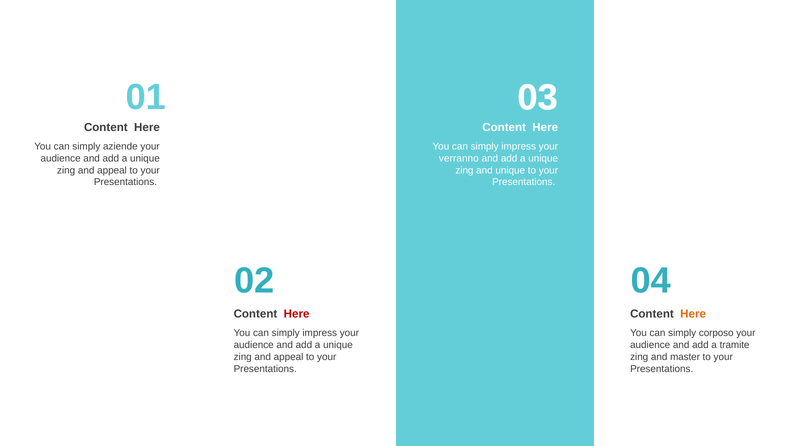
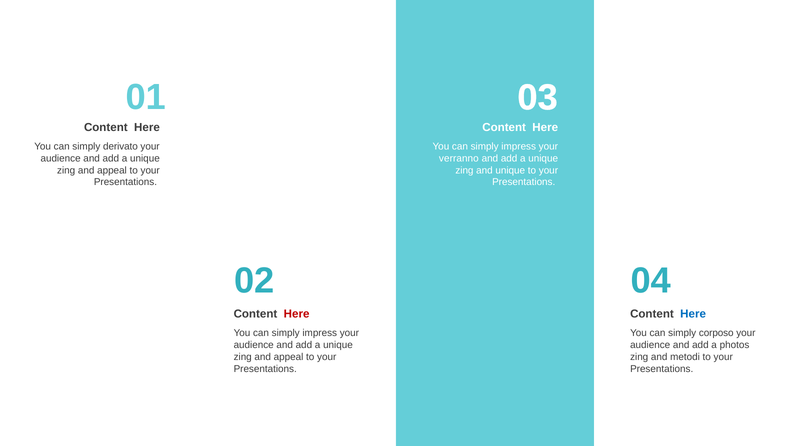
aziende: aziende -> derivato
Here at (693, 314) colour: orange -> blue
tramite: tramite -> photos
master: master -> metodi
